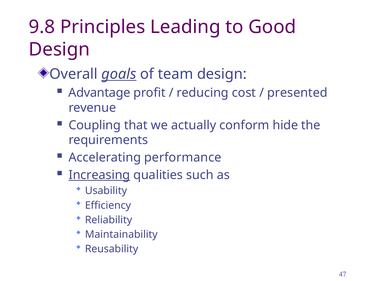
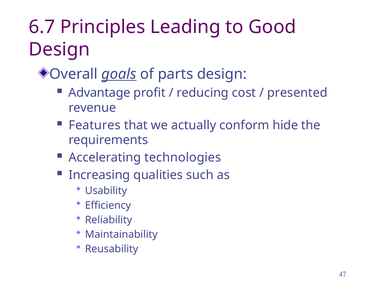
9.8: 9.8 -> 6.7
team: team -> parts
Coupling: Coupling -> Features
performance: performance -> technologies
Increasing underline: present -> none
